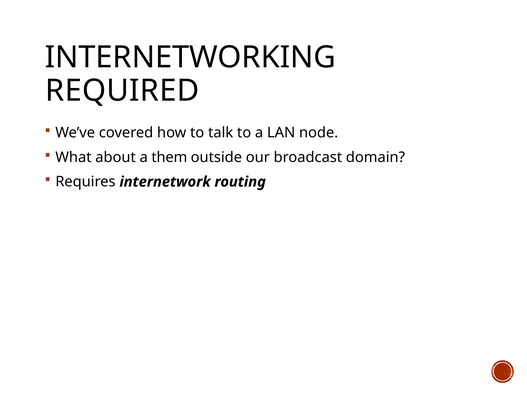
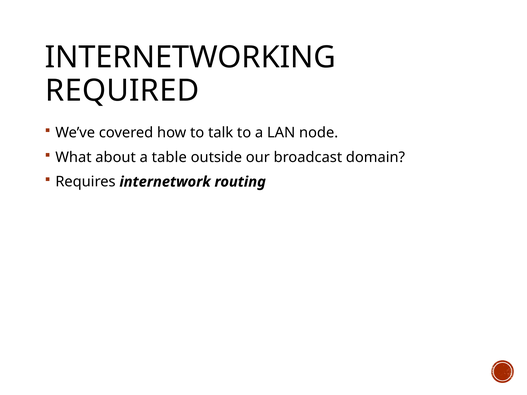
them: them -> table
